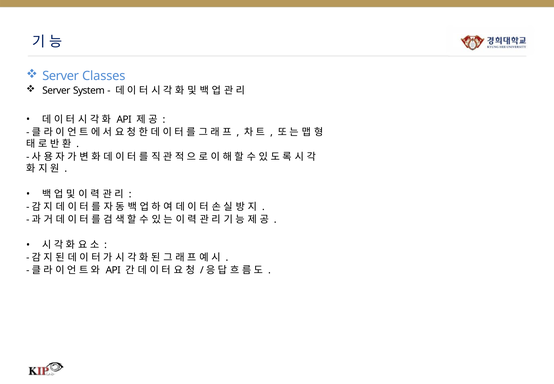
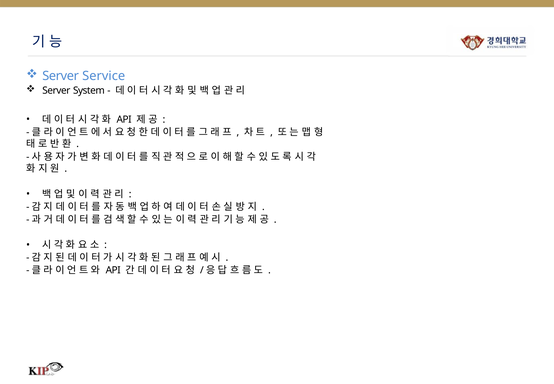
Classes: Classes -> Service
